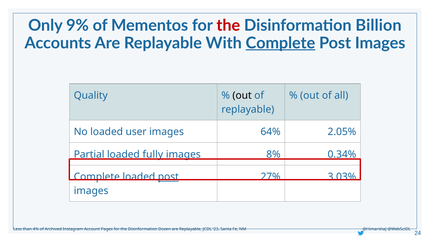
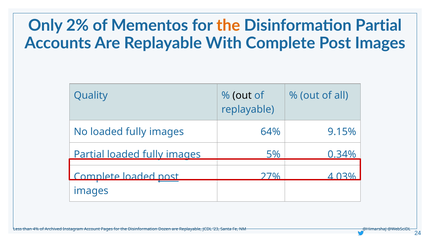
9%: 9% -> 2%
the at (228, 26) colour: red -> orange
Disinformation Billion: Billion -> Partial
Complete at (280, 43) underline: present -> none
No loaded user: user -> fully
2.05%: 2.05% -> 9.15%
8%: 8% -> 5%
3.03%: 3.03% -> 4.03%
